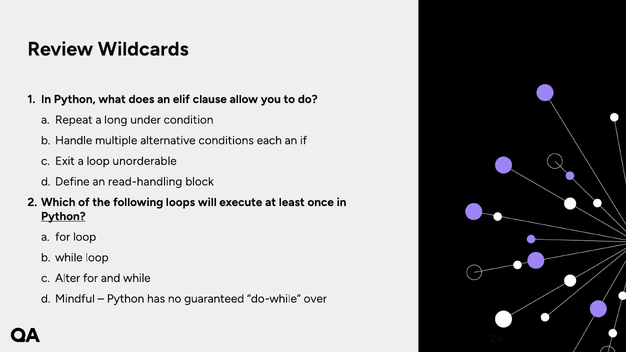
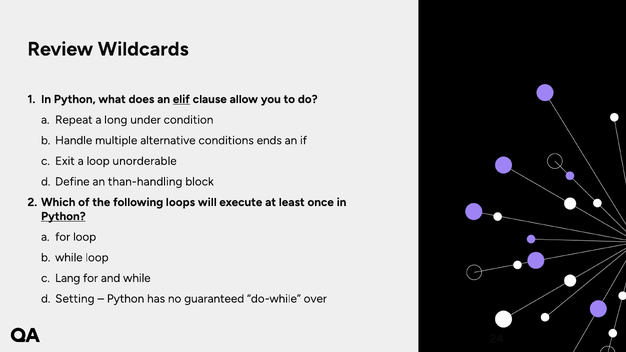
elif underline: none -> present
each: each -> ends
read-handling: read-handling -> than-handling
Alter: Alter -> Lang
Mindful: Mindful -> Setting
